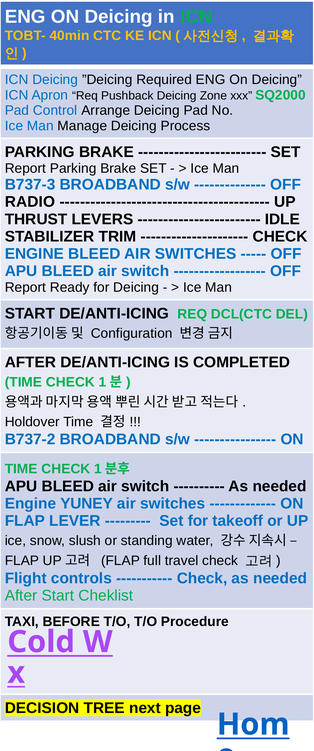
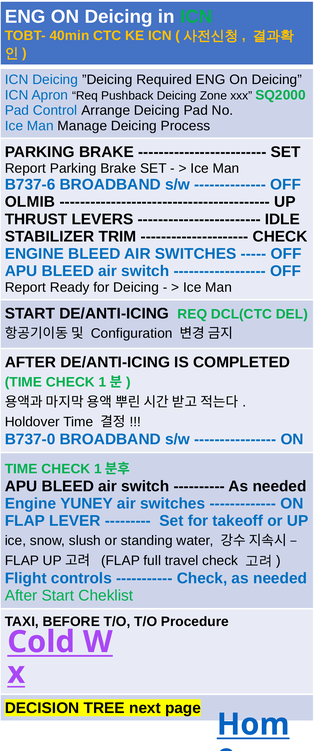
B737-3: B737-3 -> B737-6
RADIO: RADIO -> OLMIB
B737-2: B737-2 -> B737-0
